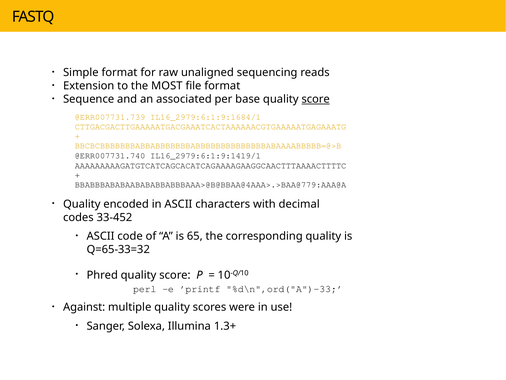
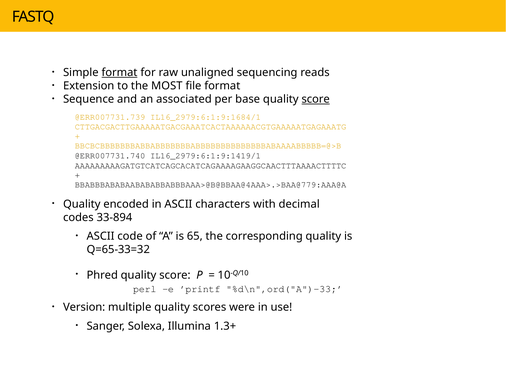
format at (119, 73) underline: none -> present
33-452: 33-452 -> 33-894
Against: Against -> Version
